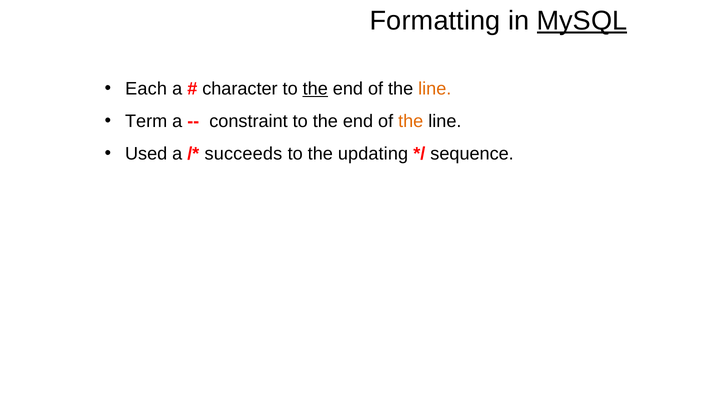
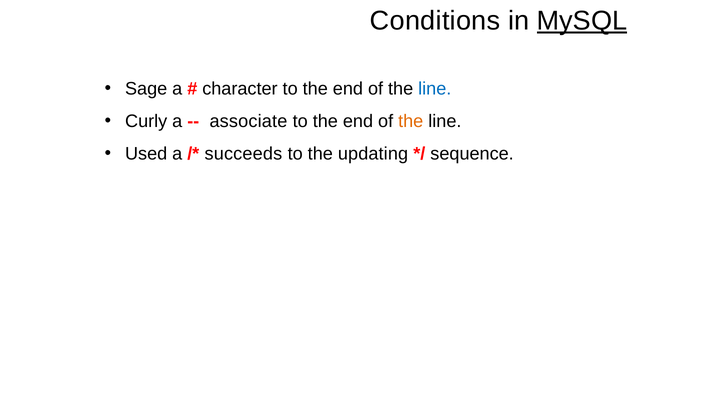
Formatting: Formatting -> Conditions
Each: Each -> Sage
the at (315, 89) underline: present -> none
line at (435, 89) colour: orange -> blue
Term: Term -> Curly
constraint: constraint -> associate
